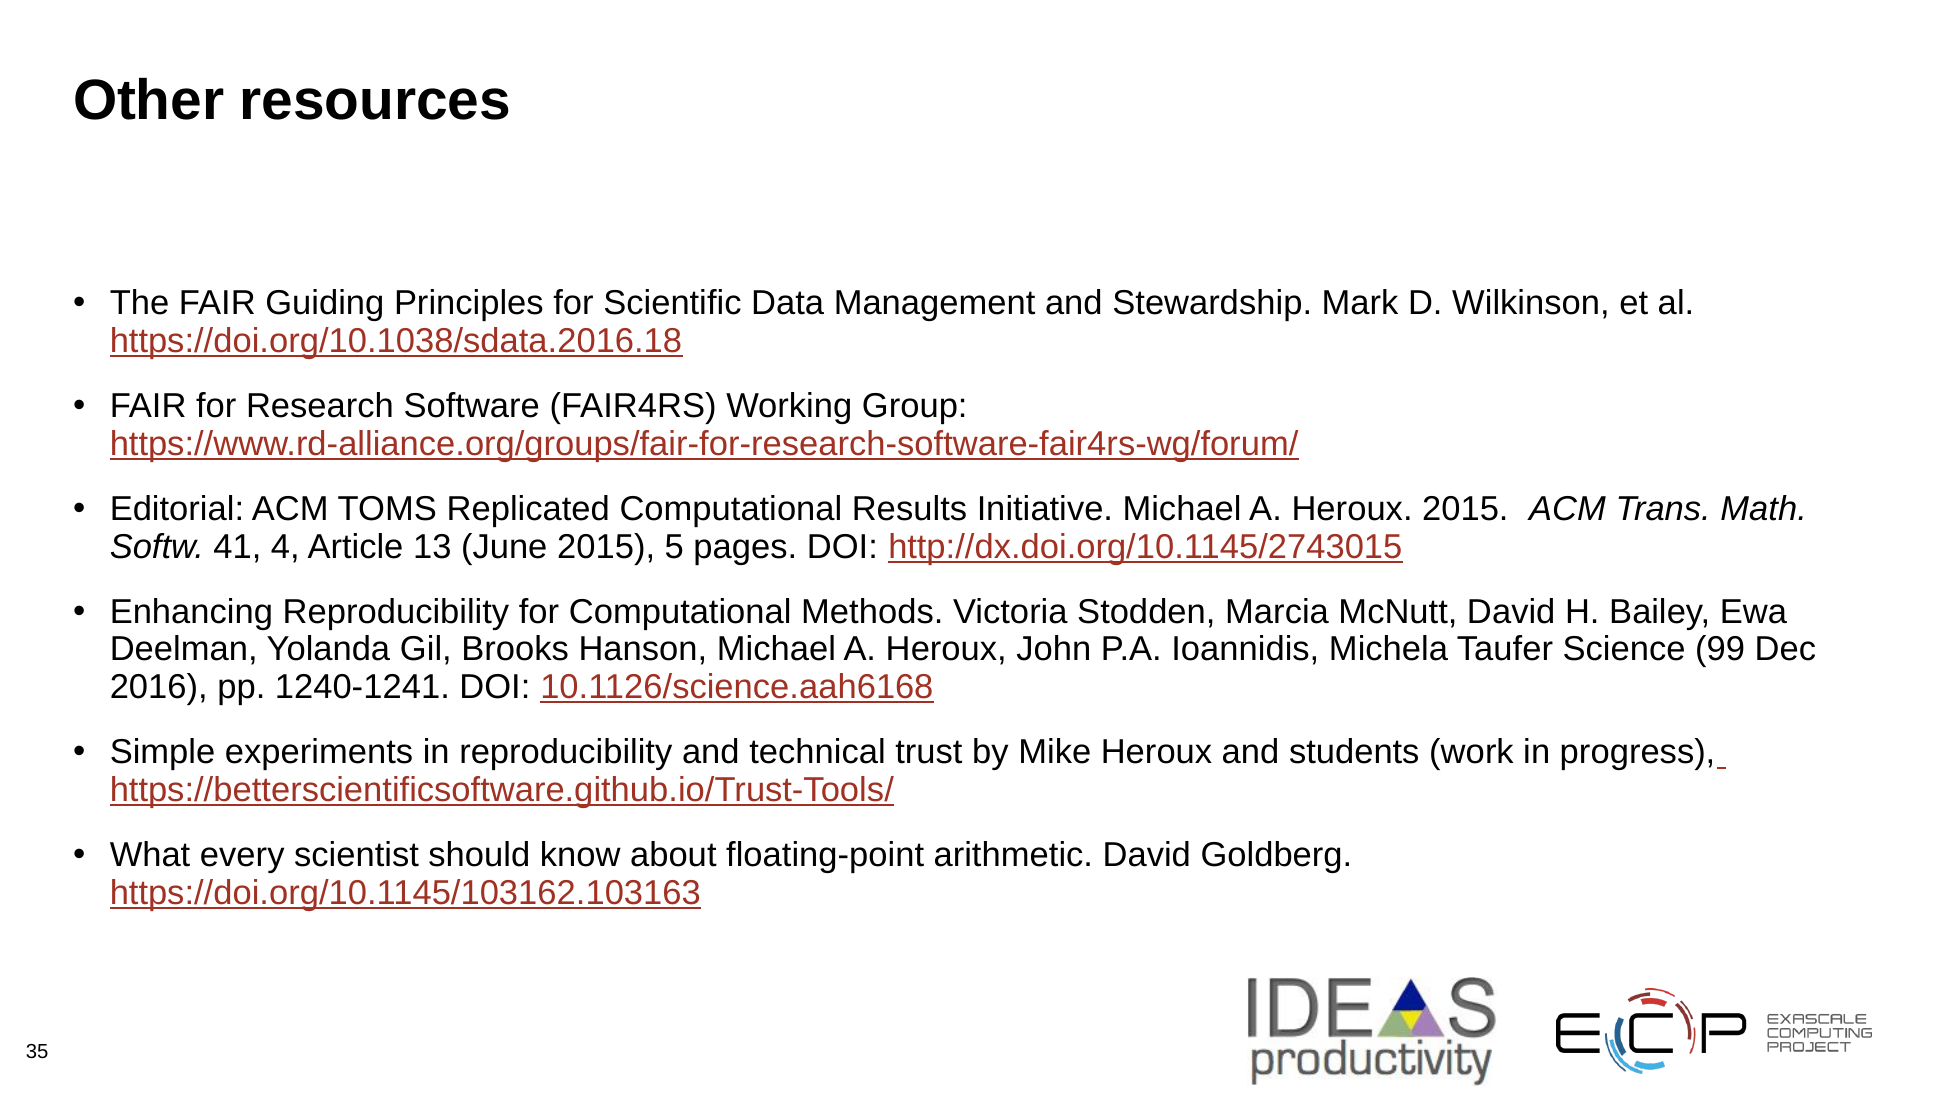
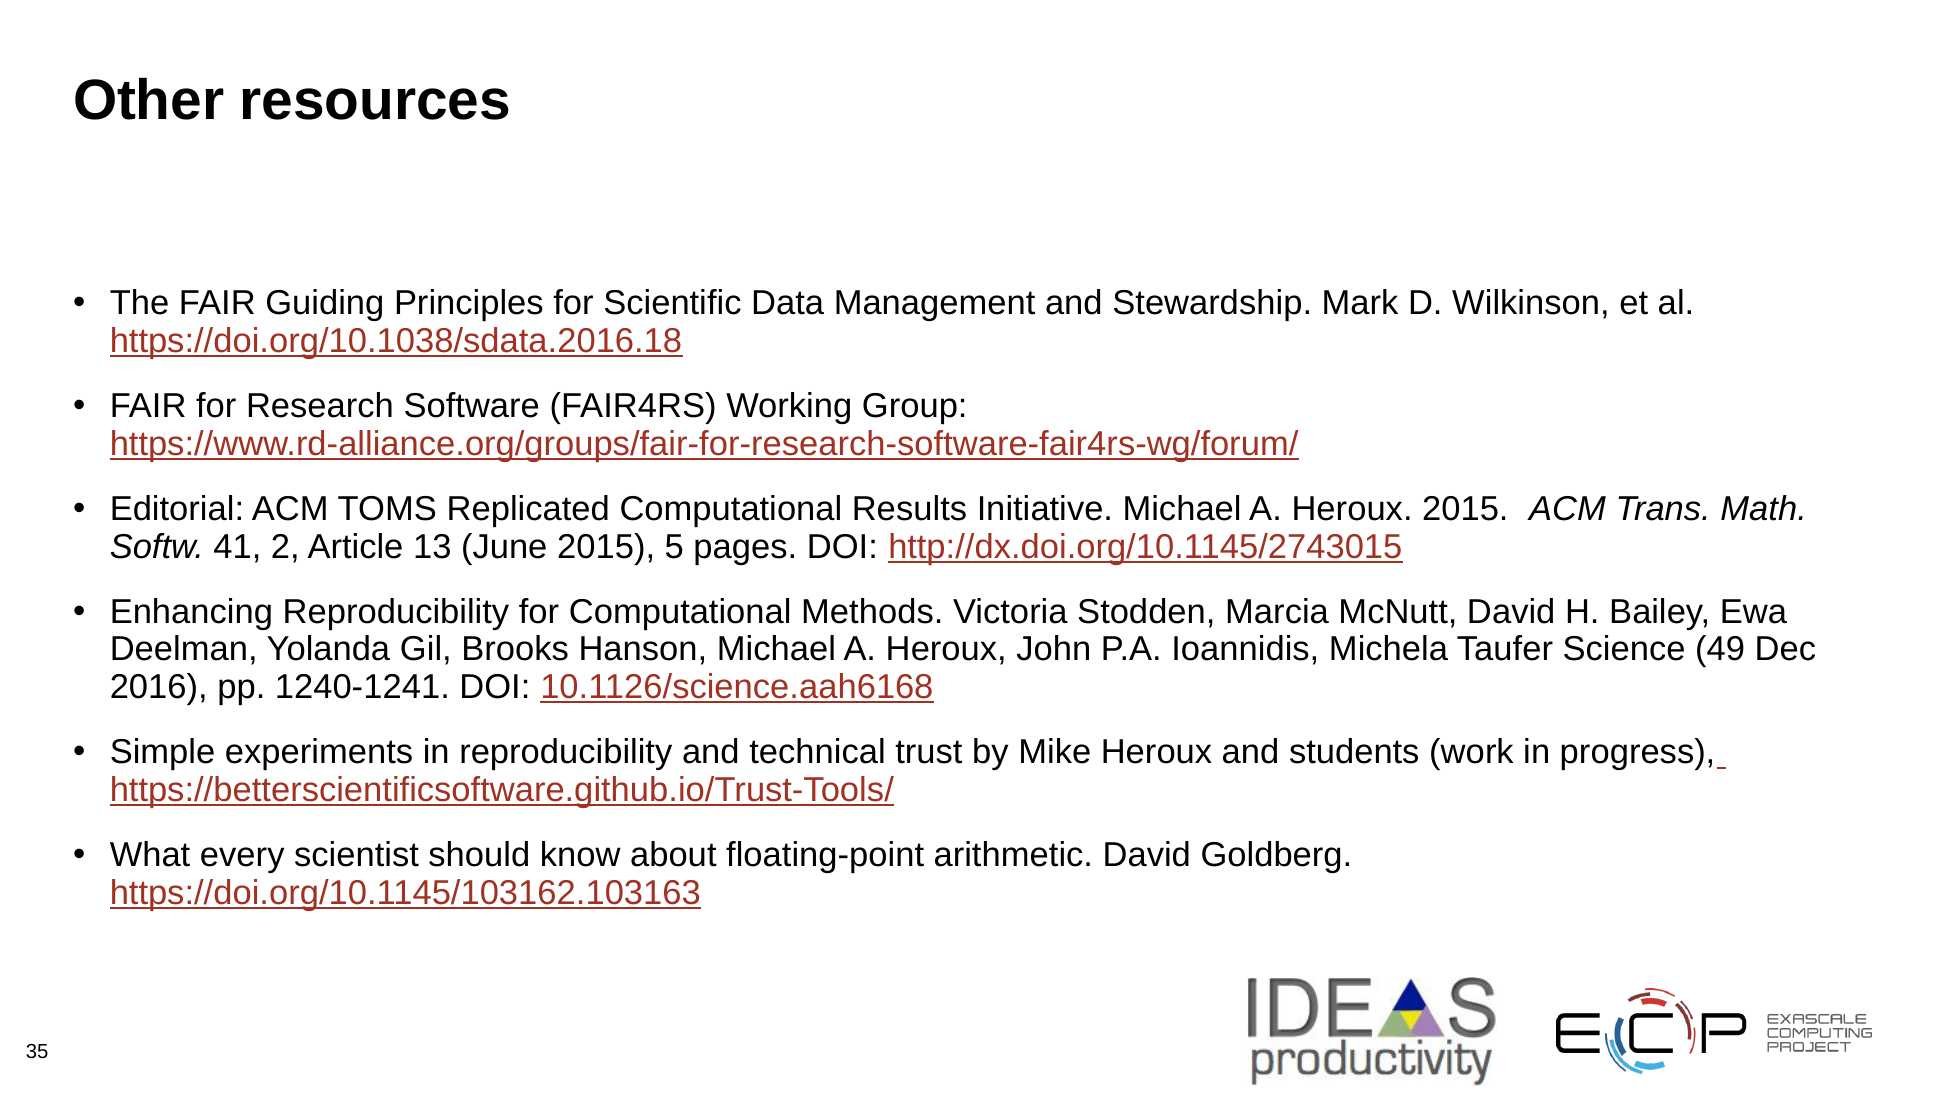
4: 4 -> 2
99: 99 -> 49
